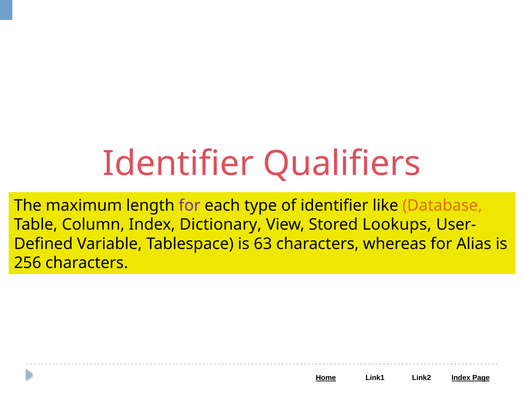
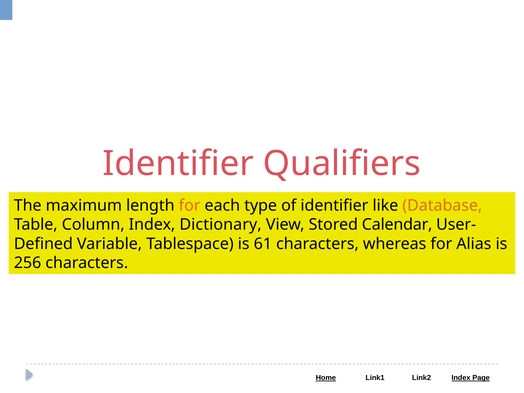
for at (190, 205) colour: purple -> orange
Lookups: Lookups -> Calendar
63: 63 -> 61
